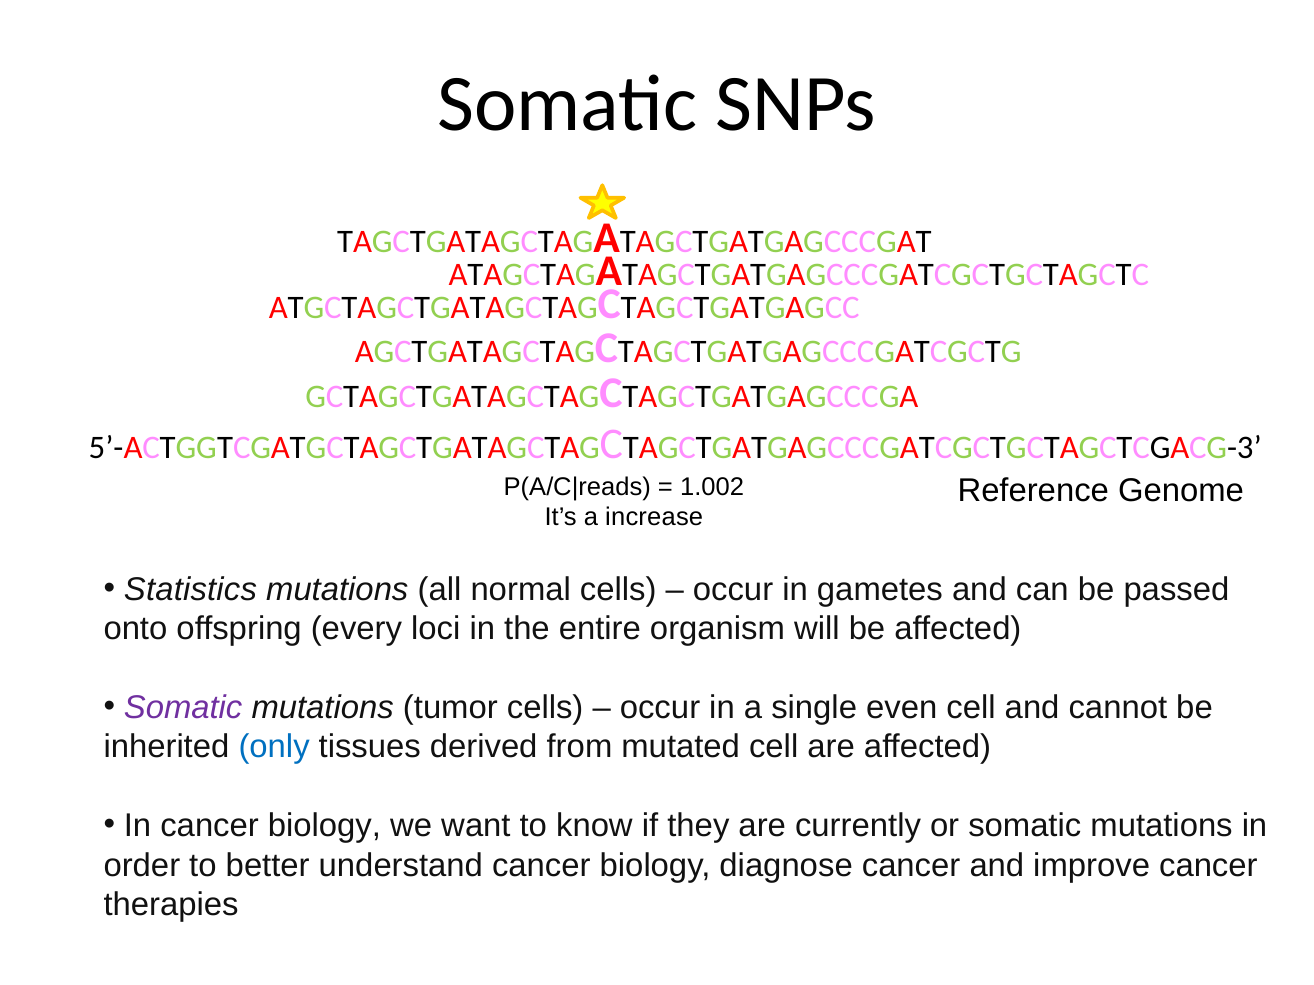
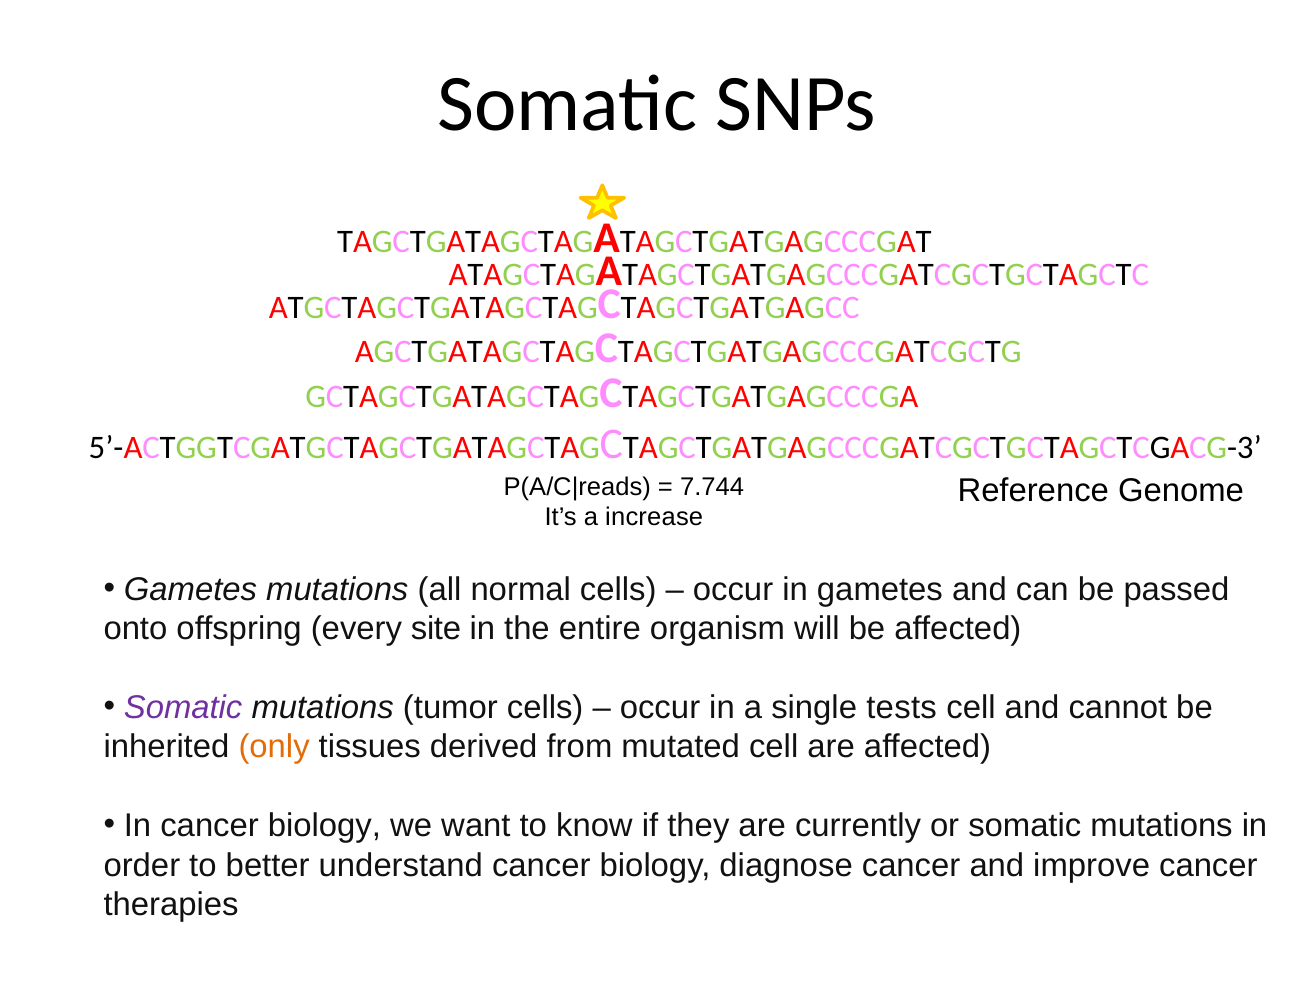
1.002: 1.002 -> 7.744
Statistics at (190, 590): Statistics -> Gametes
loci: loci -> site
even: even -> tests
only colour: blue -> orange
